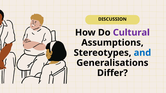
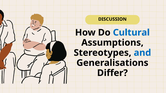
Cultural colour: purple -> blue
